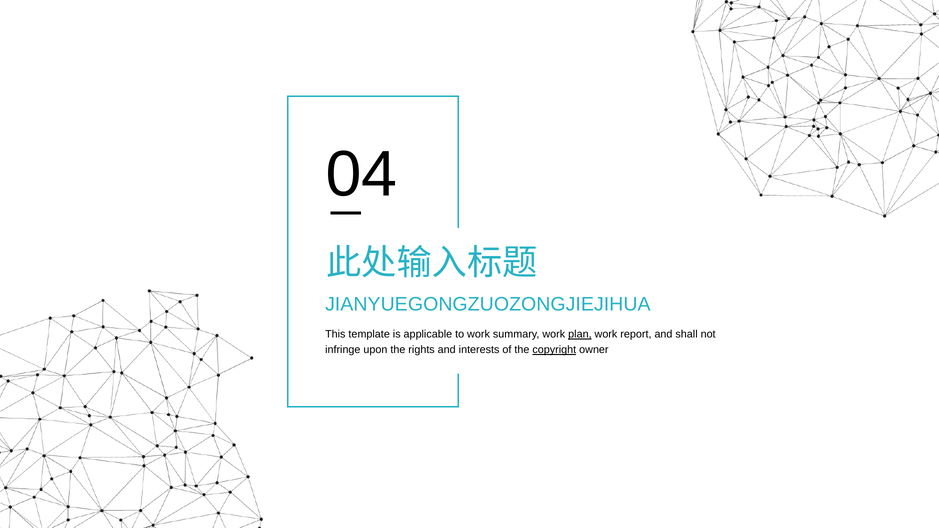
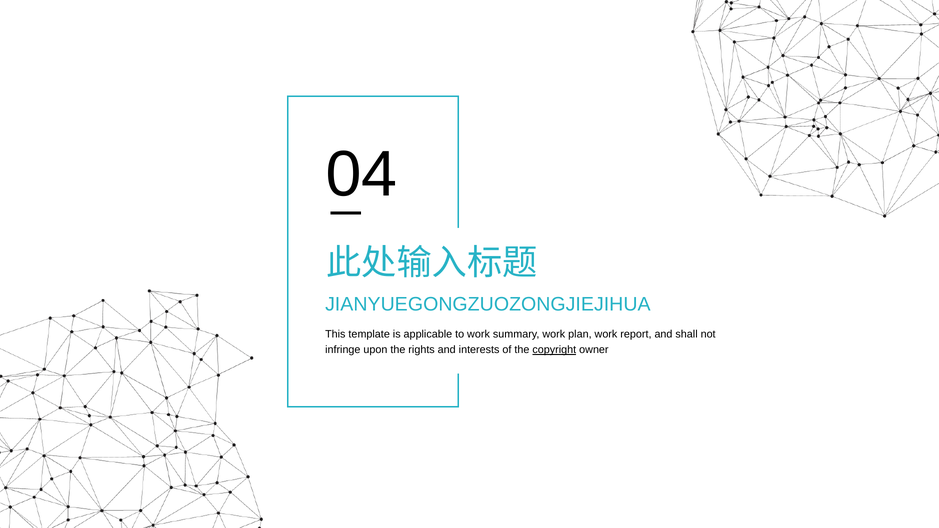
plan underline: present -> none
